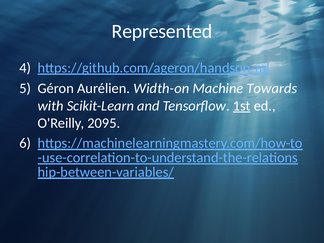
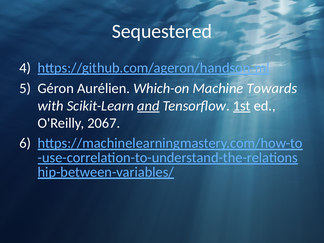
Represented: Represented -> Sequestered
Width-on: Width-on -> Which-on
and underline: none -> present
2095: 2095 -> 2067
